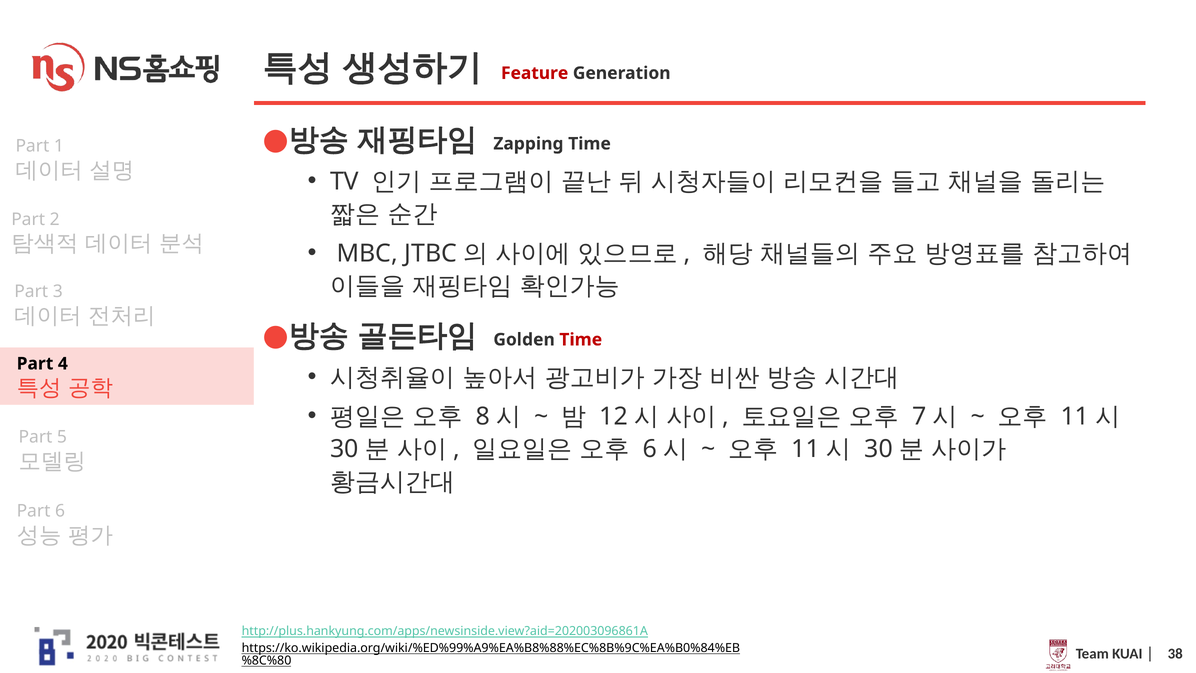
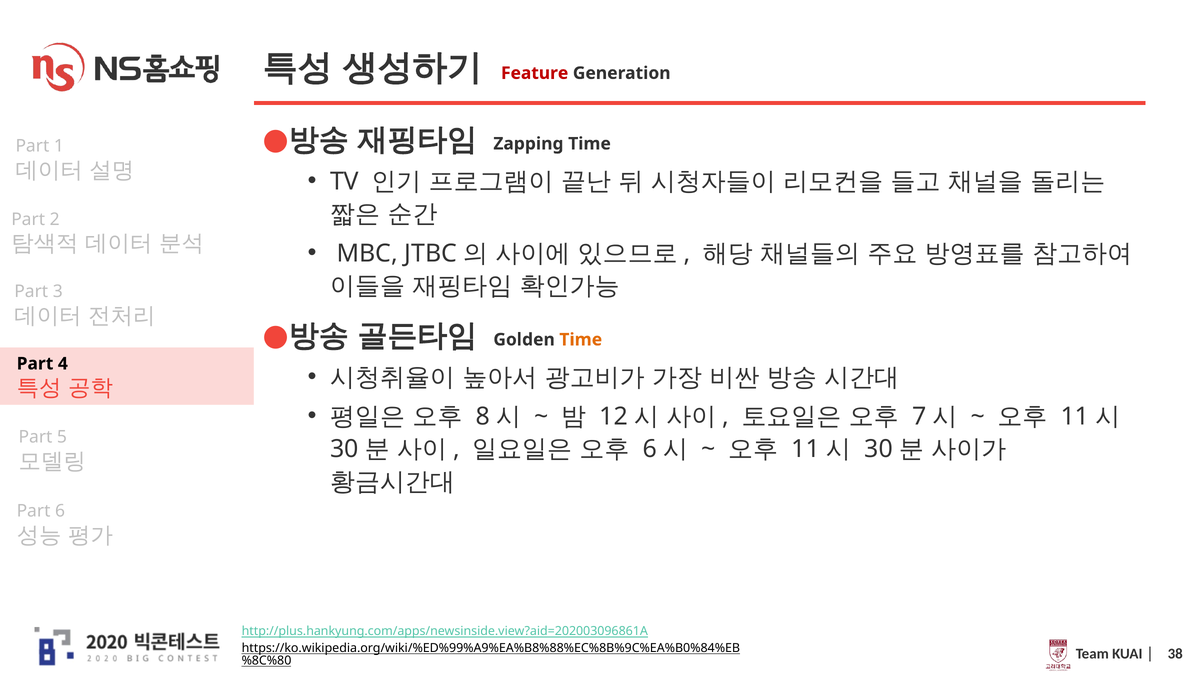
Time at (581, 340) colour: red -> orange
